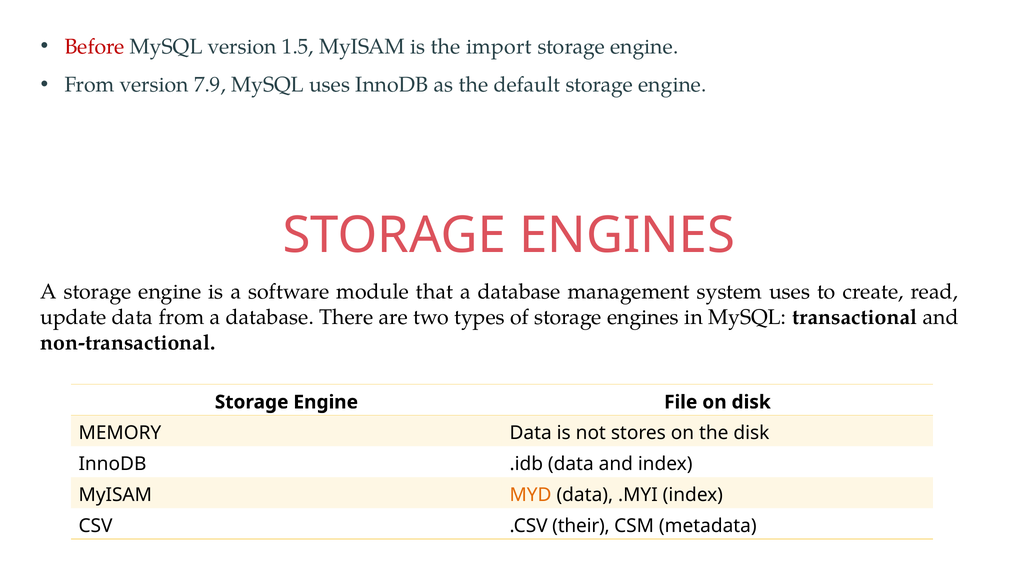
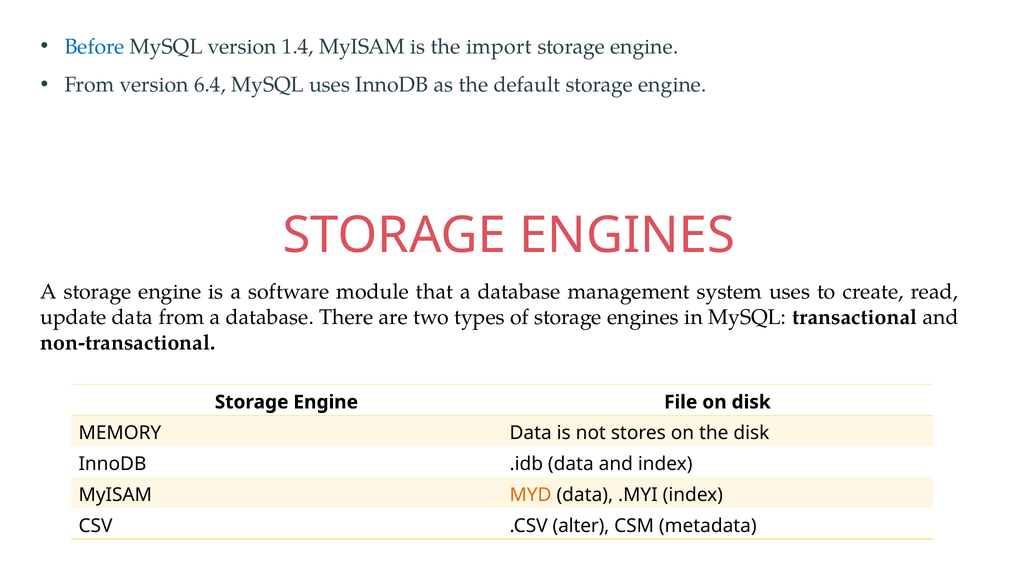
Before colour: red -> blue
1.5: 1.5 -> 1.4
7.9: 7.9 -> 6.4
their: their -> alter
